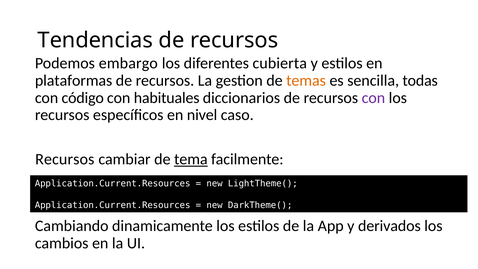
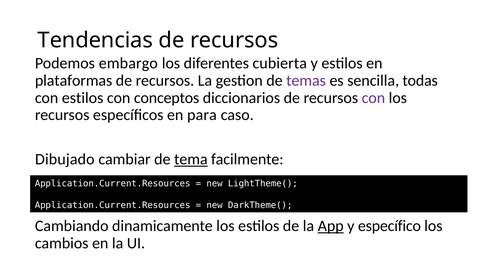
temas colour: orange -> purple
con código: código -> estilos
habituales: habituales -> conceptos
nivel: nivel -> para
Recursos at (65, 159): Recursos -> Dibujado
App underline: none -> present
derivados: derivados -> específico
